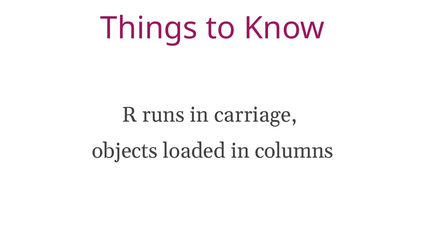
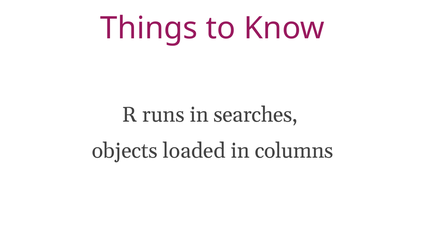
carriage: carriage -> searches
